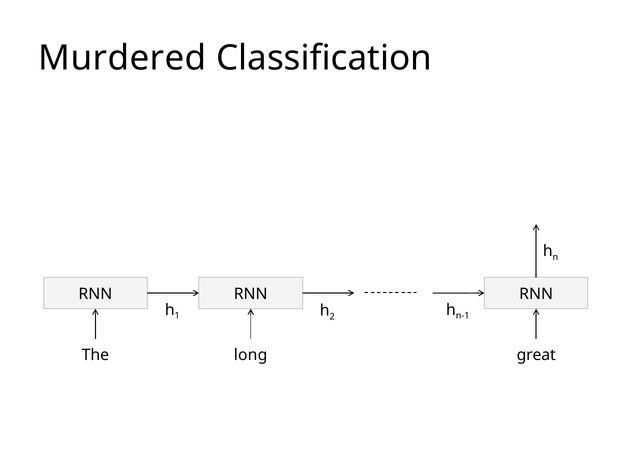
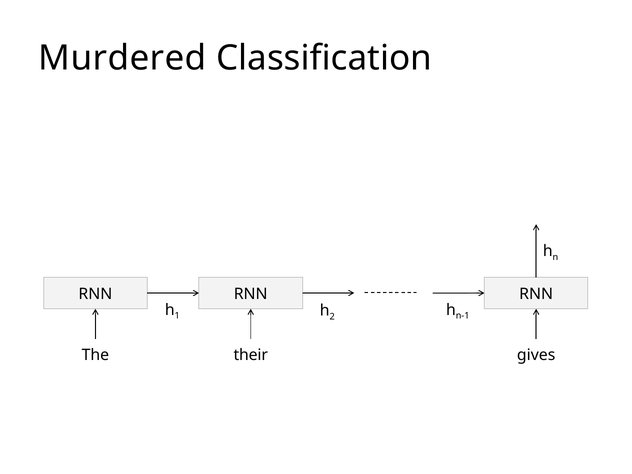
long: long -> their
great: great -> gives
